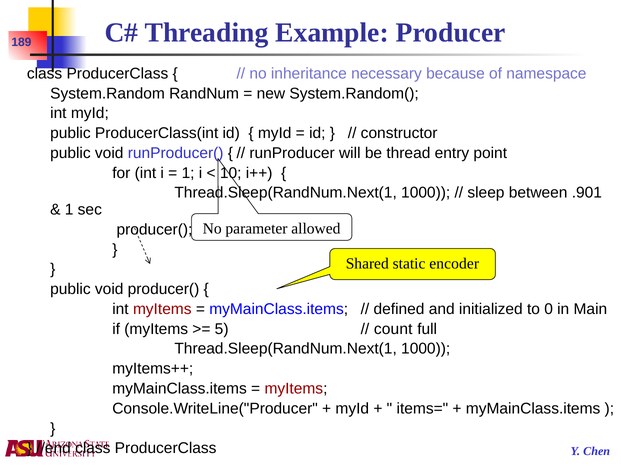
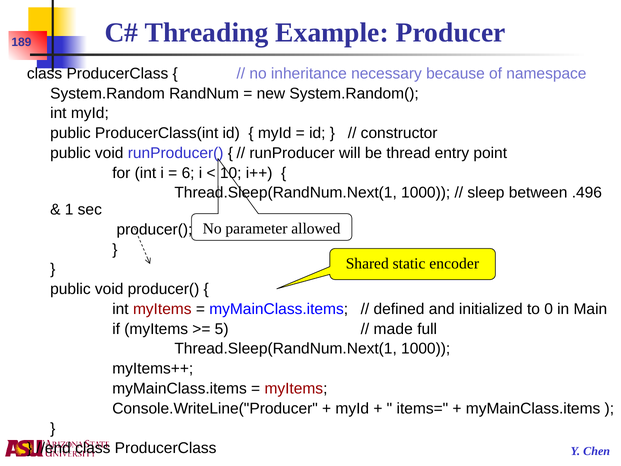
1 at (188, 173): 1 -> 6
.901: .901 -> .496
count: count -> made
